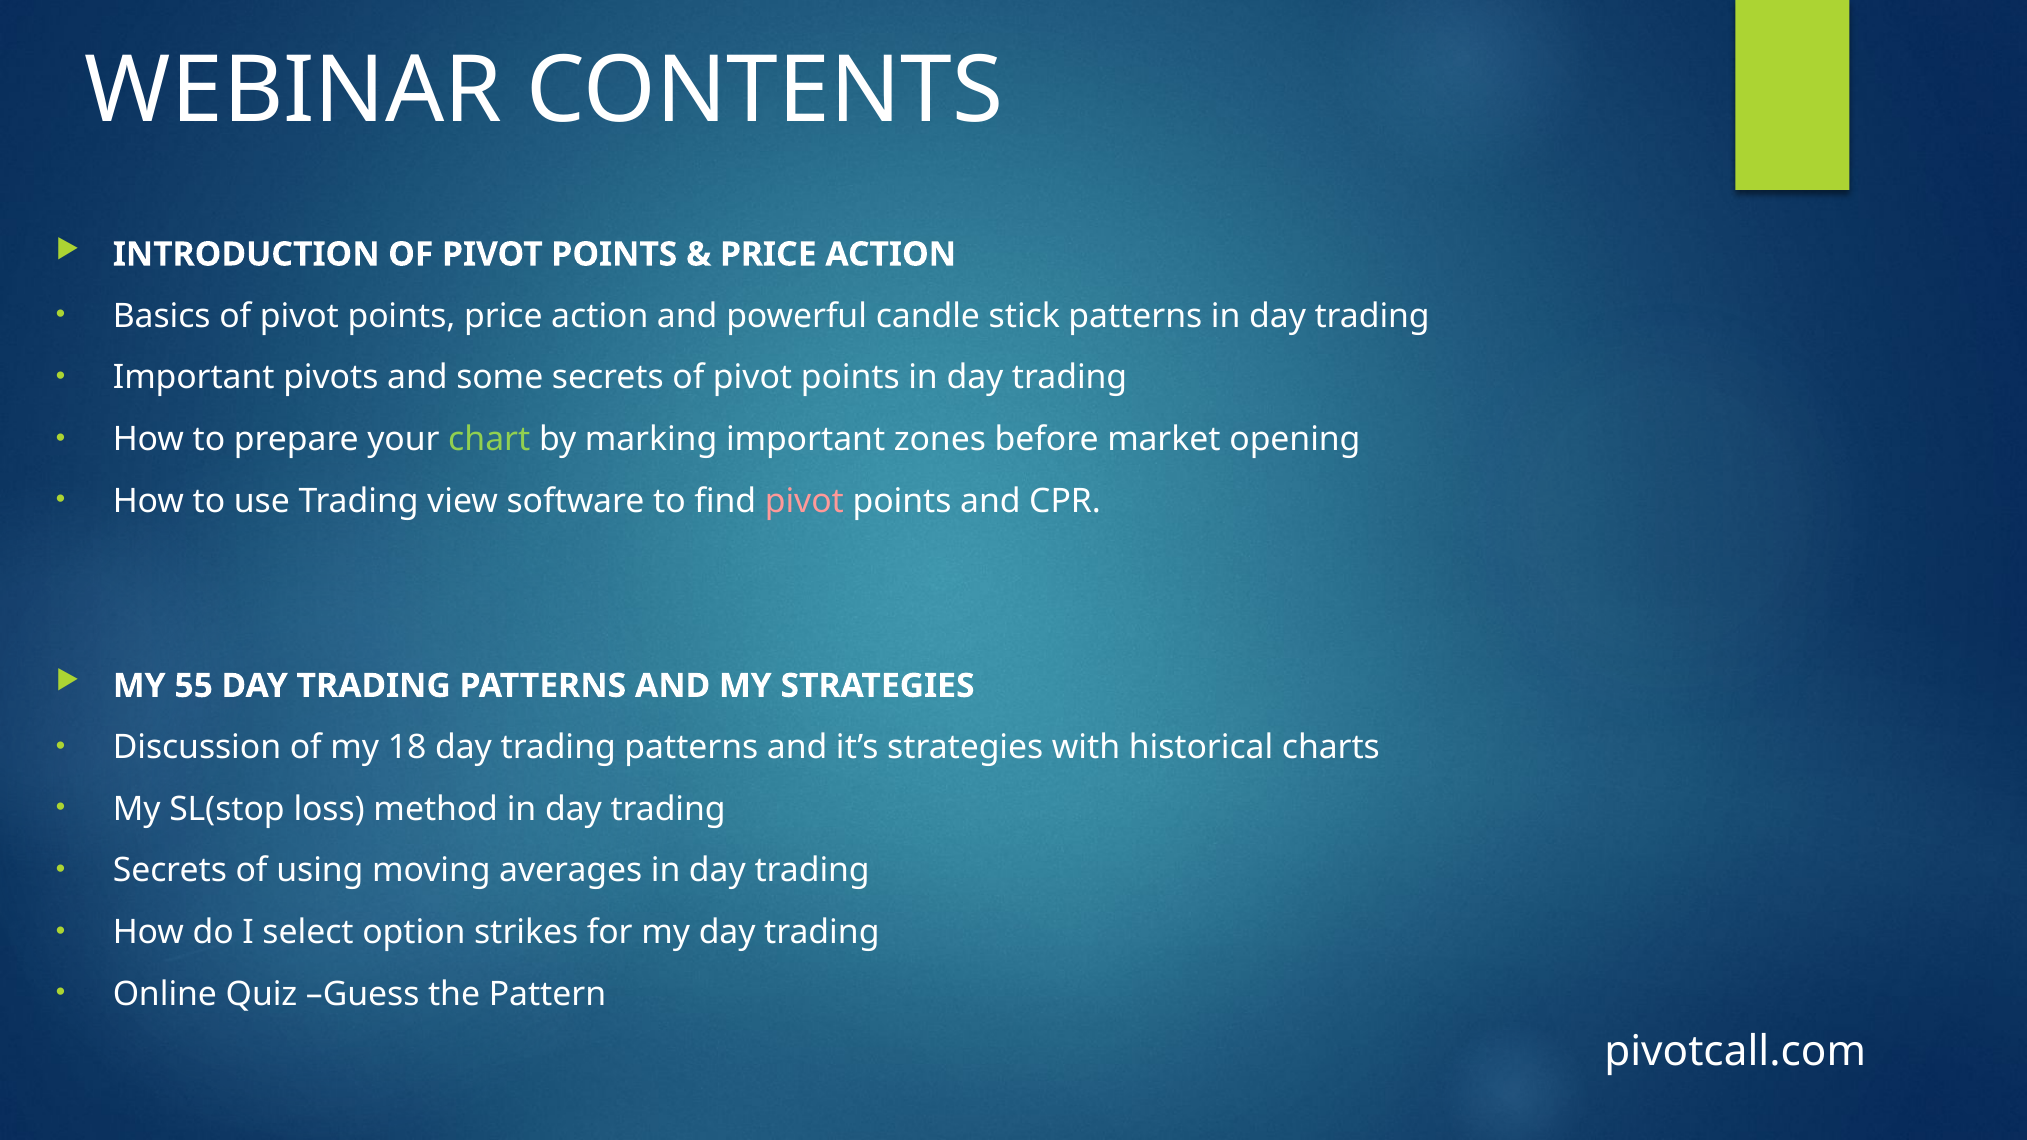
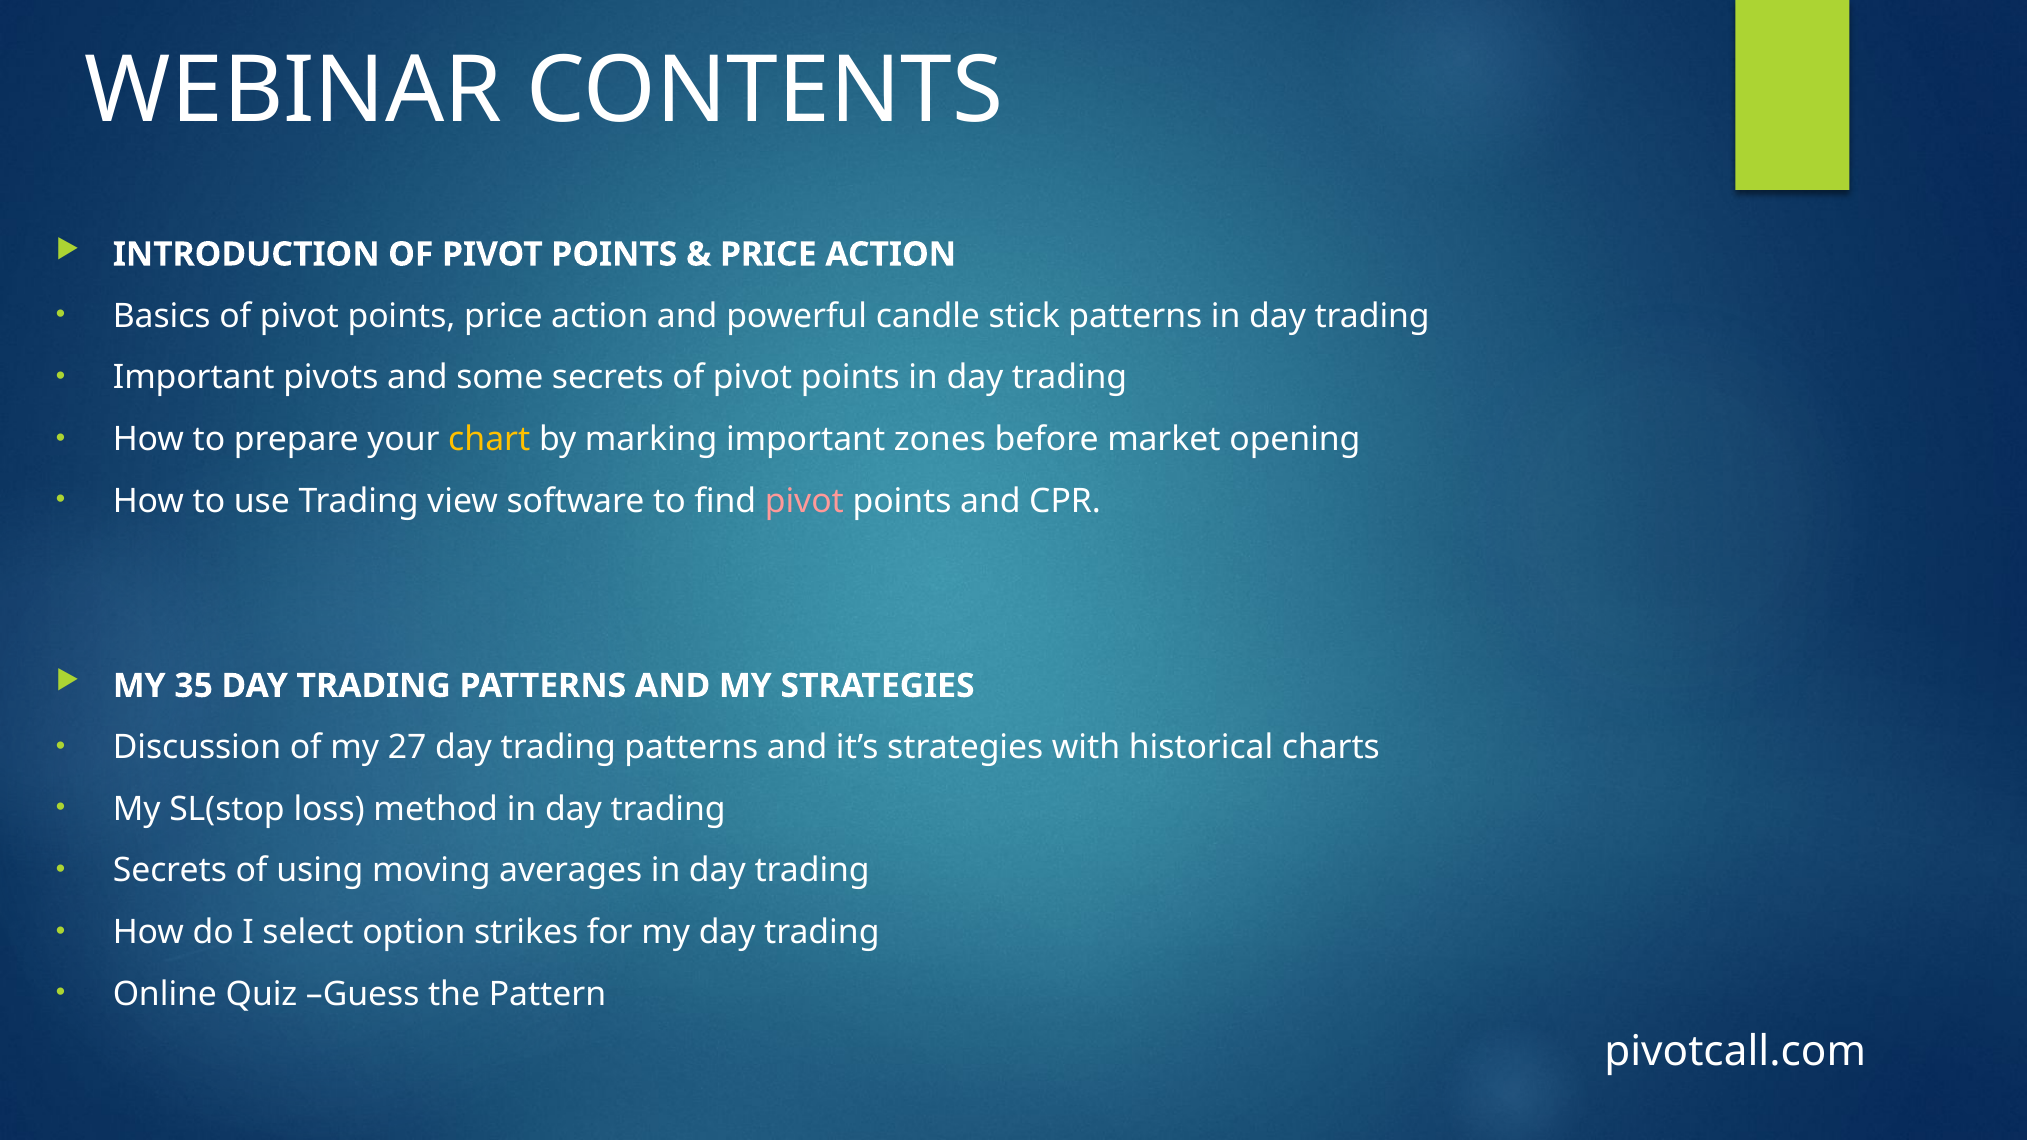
chart colour: light green -> yellow
55: 55 -> 35
18: 18 -> 27
